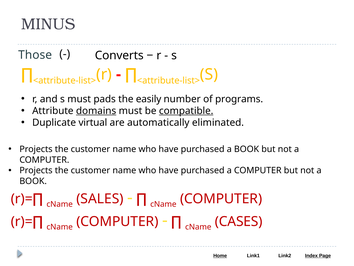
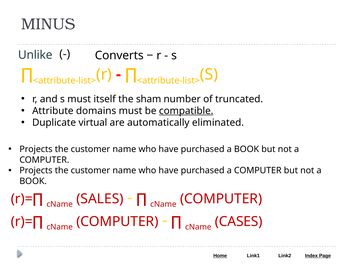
Those: Those -> Unlike
pads: pads -> itself
easily: easily -> sham
programs: programs -> truncated
domains underline: present -> none
